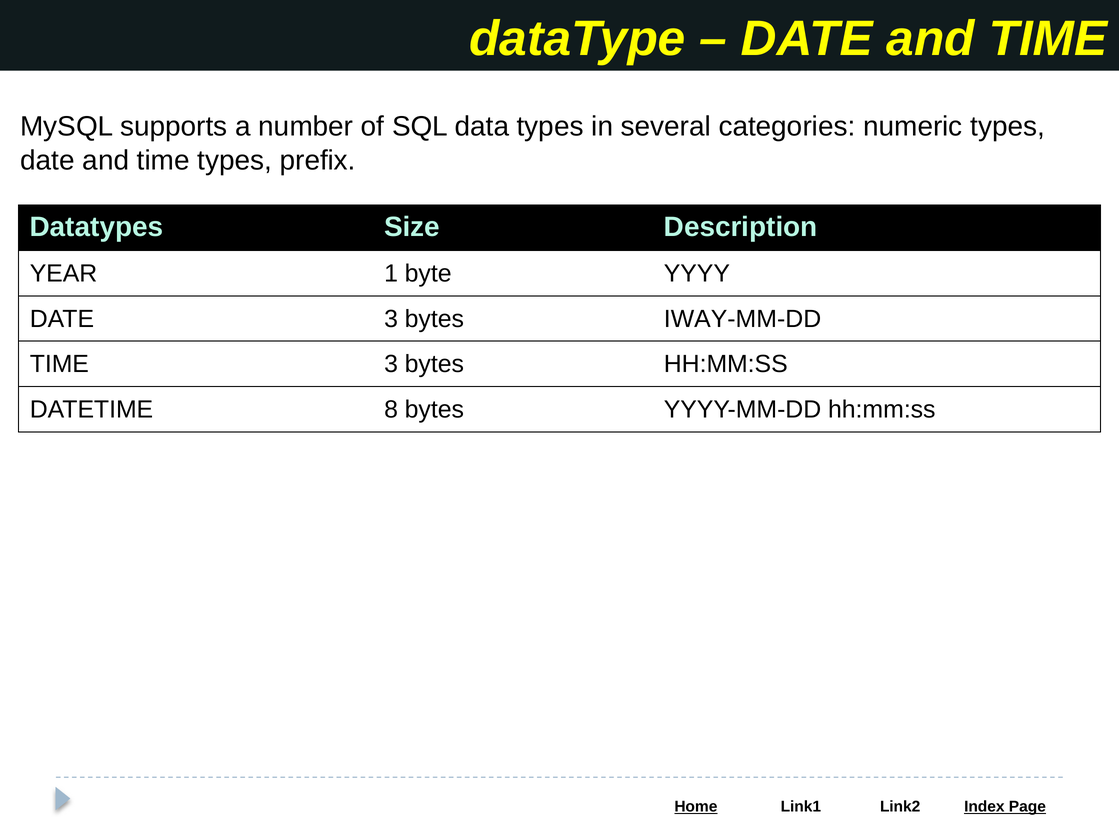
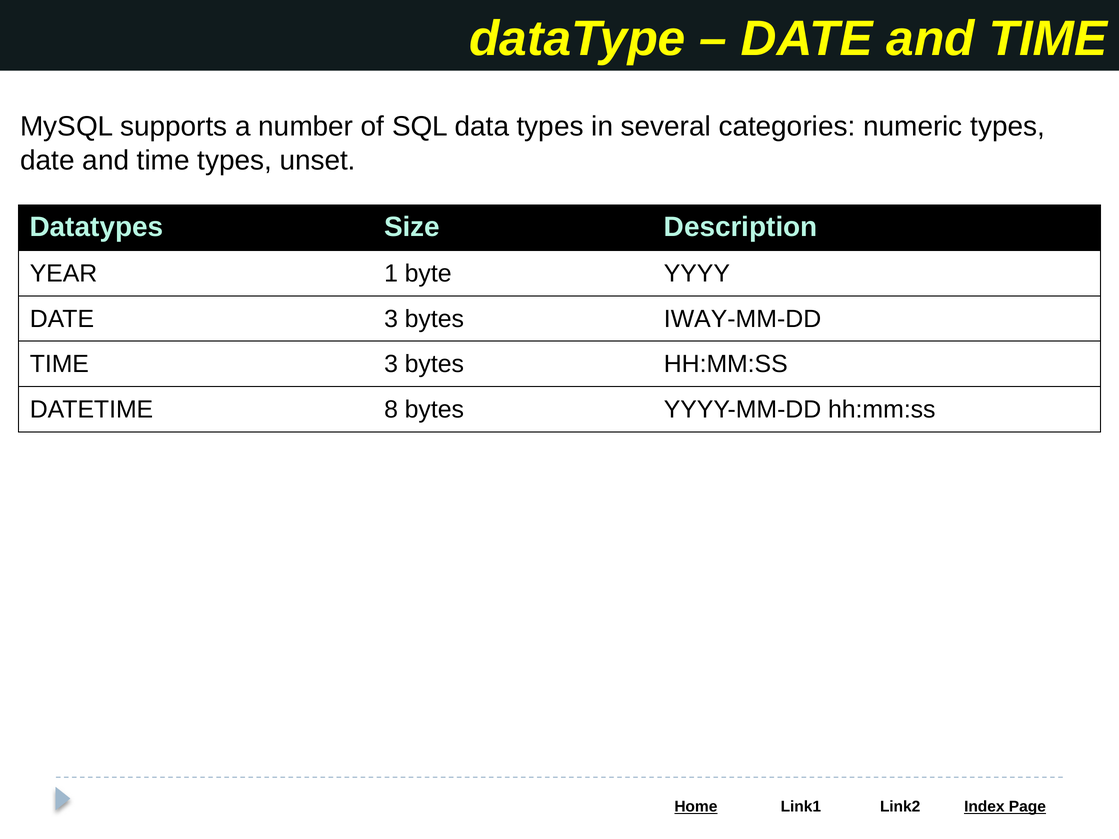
prefix: prefix -> unset
